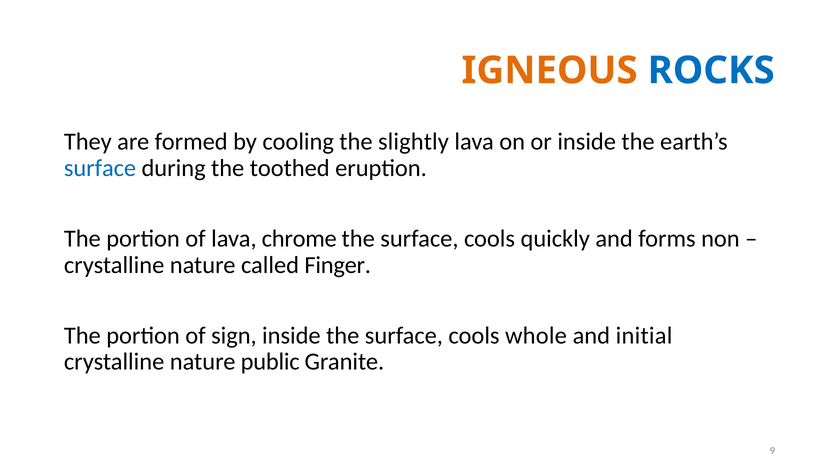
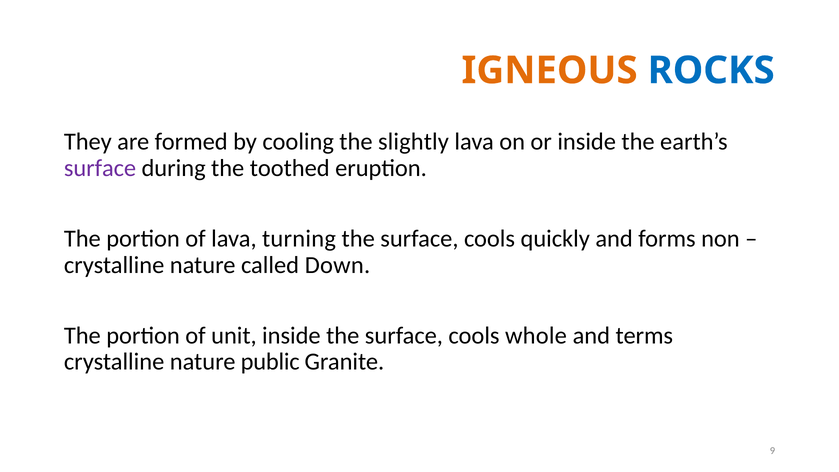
surface at (100, 168) colour: blue -> purple
chrome: chrome -> turning
Finger: Finger -> Down
sign: sign -> unit
initial: initial -> terms
